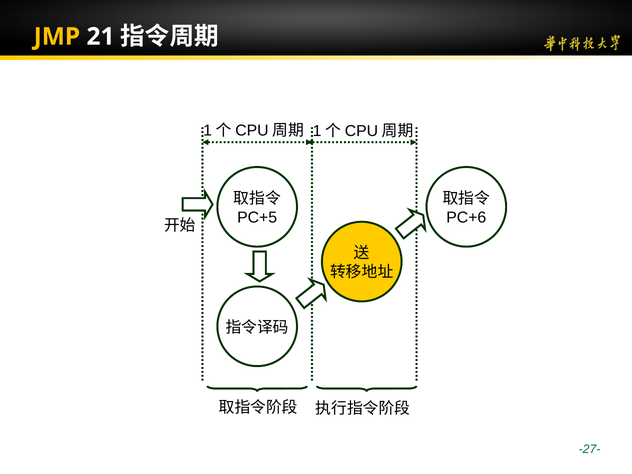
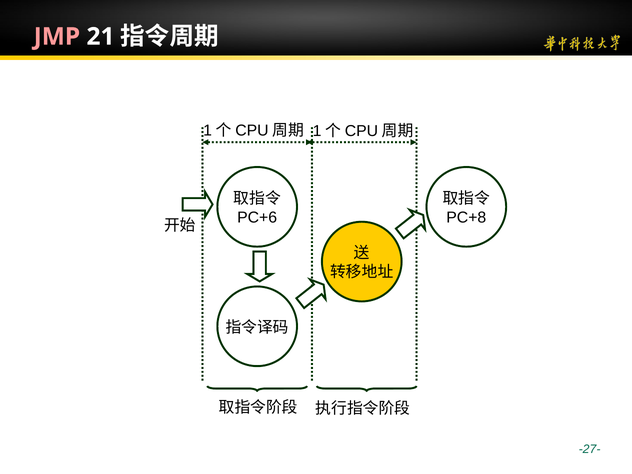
JMP colour: yellow -> pink
PC+5: PC+5 -> PC+6
PC+6: PC+6 -> PC+8
